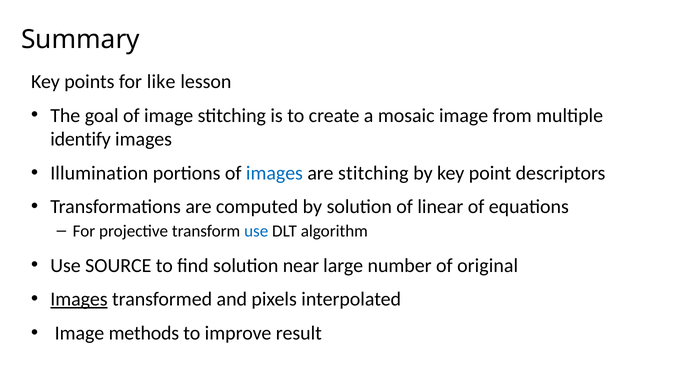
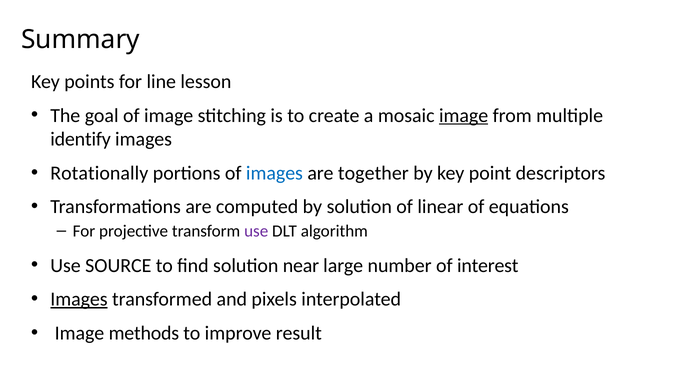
like: like -> line
image at (464, 116) underline: none -> present
Illumination: Illumination -> Rotationally
are stitching: stitching -> together
use at (256, 231) colour: blue -> purple
original: original -> interest
